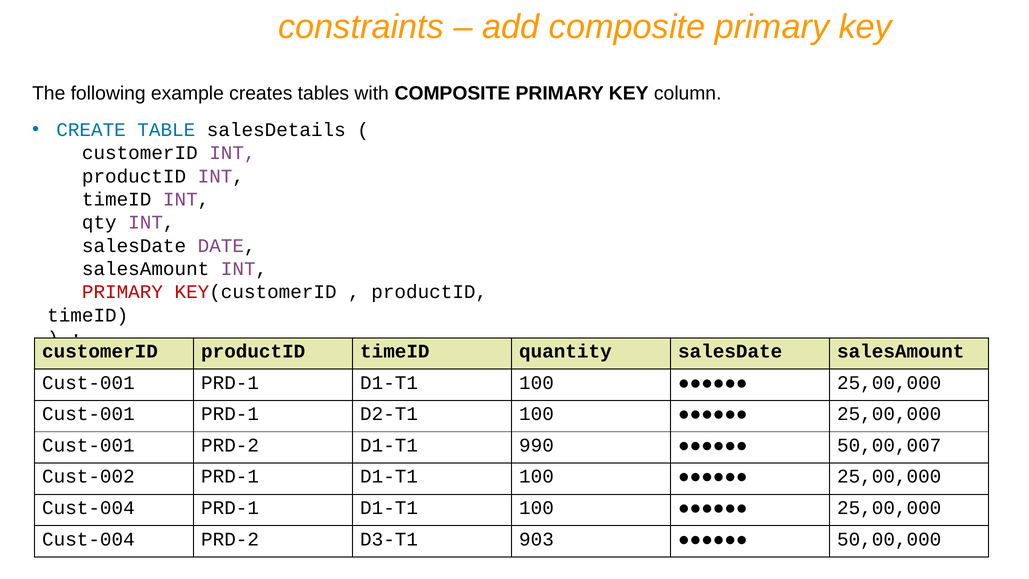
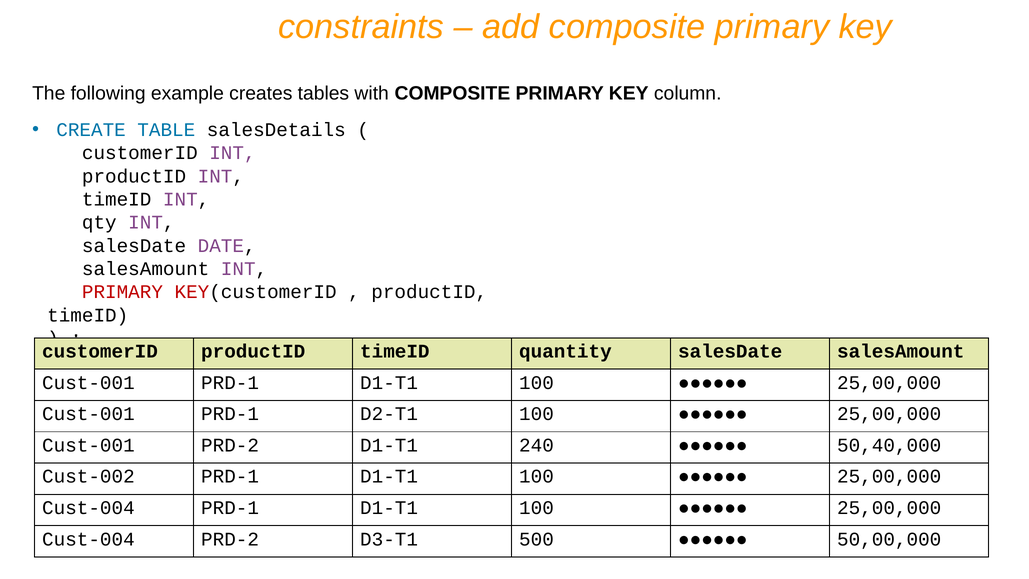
990: 990 -> 240
50,00,007: 50,00,007 -> 50,40,000
903: 903 -> 500
